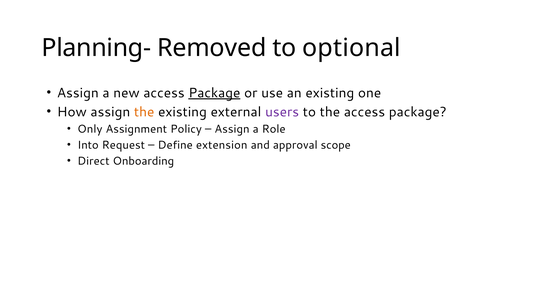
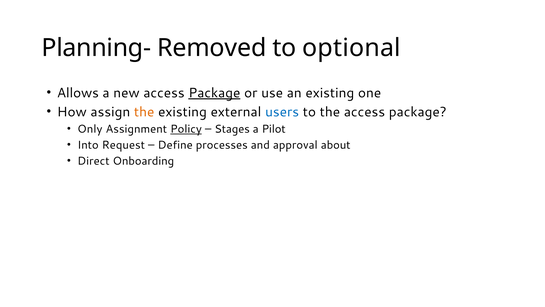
Assign at (78, 93): Assign -> Allows
users colour: purple -> blue
Policy underline: none -> present
Assign at (232, 129): Assign -> Stages
Role: Role -> Pilot
extension: extension -> processes
scope: scope -> about
